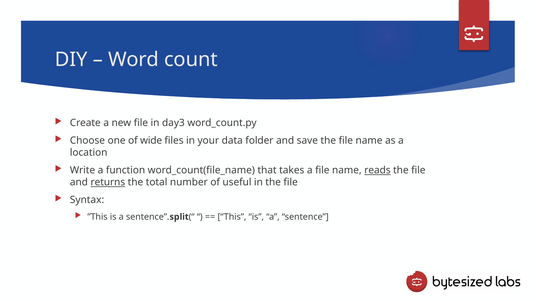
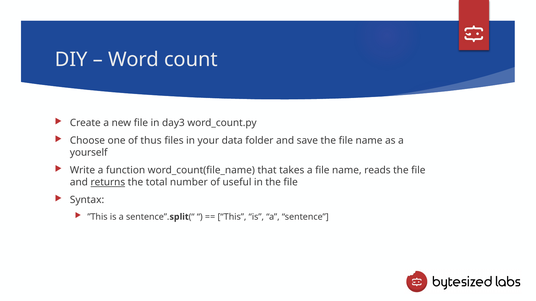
wide: wide -> thus
location: location -> yourself
reads underline: present -> none
